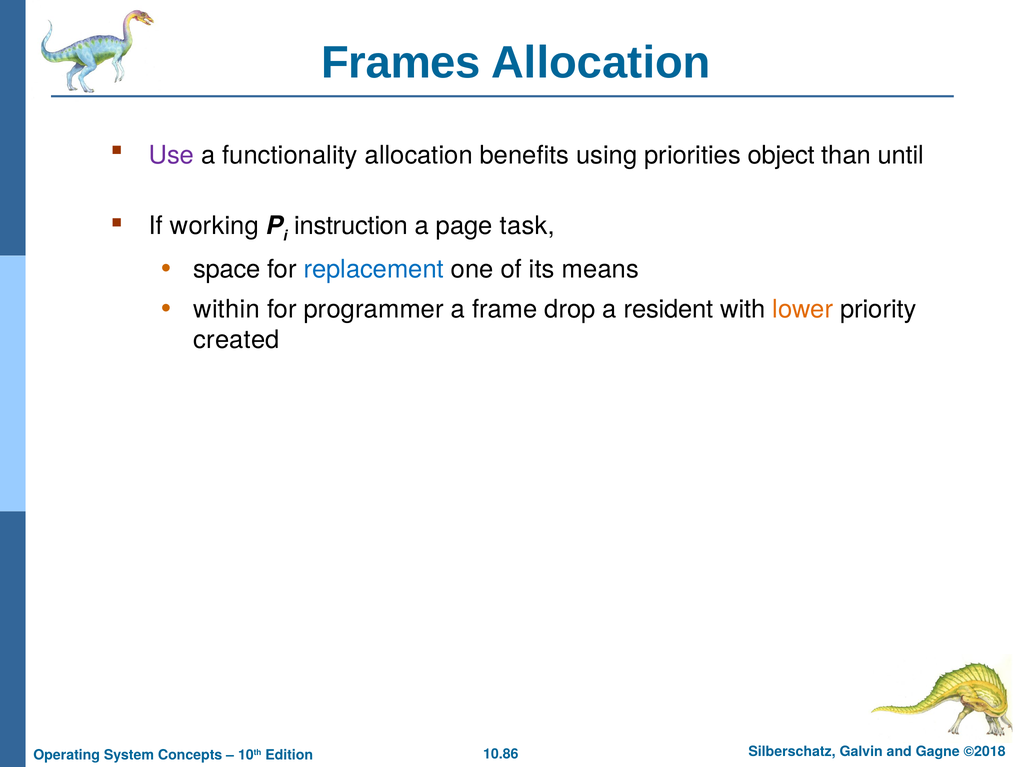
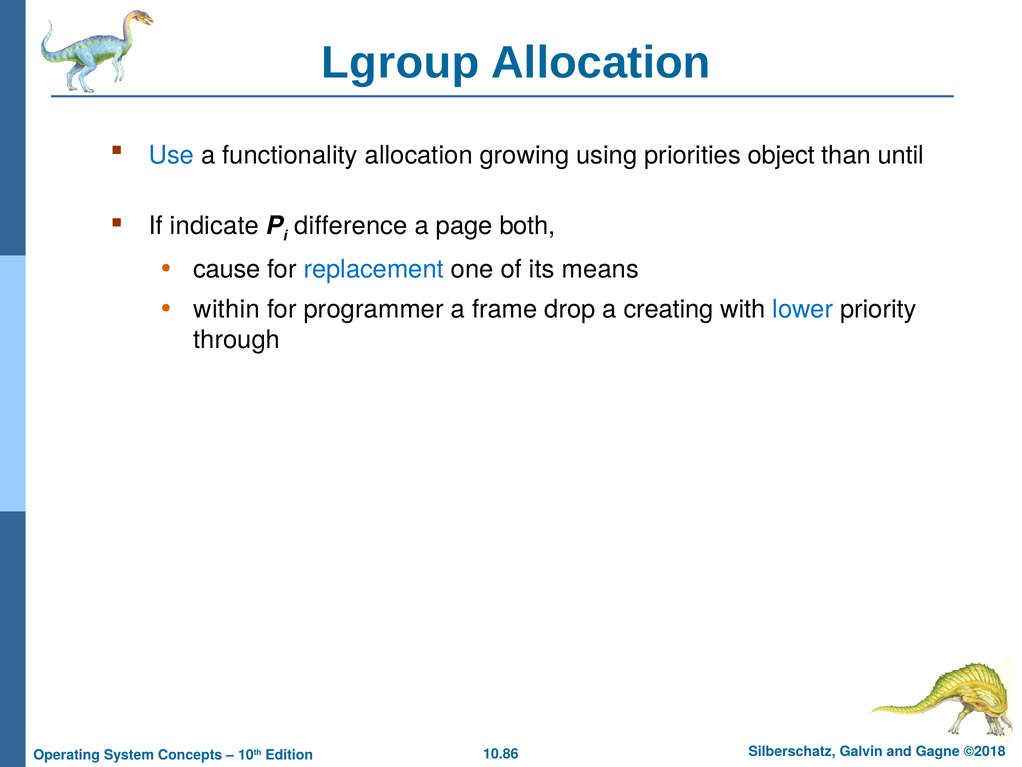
Frames: Frames -> Lgroup
Use colour: purple -> blue
benefits: benefits -> growing
working: working -> indicate
instruction: instruction -> difference
task: task -> both
space: space -> cause
resident: resident -> creating
lower colour: orange -> blue
created: created -> through
